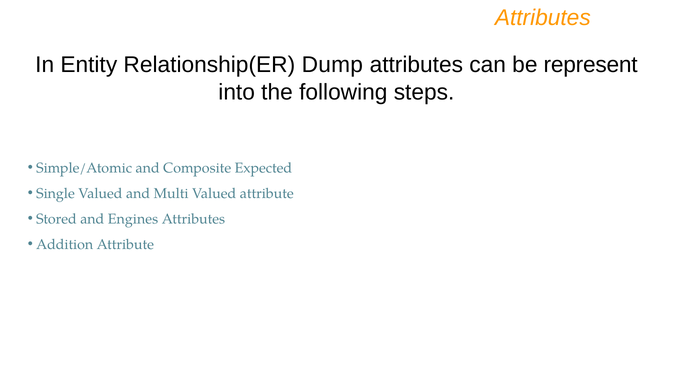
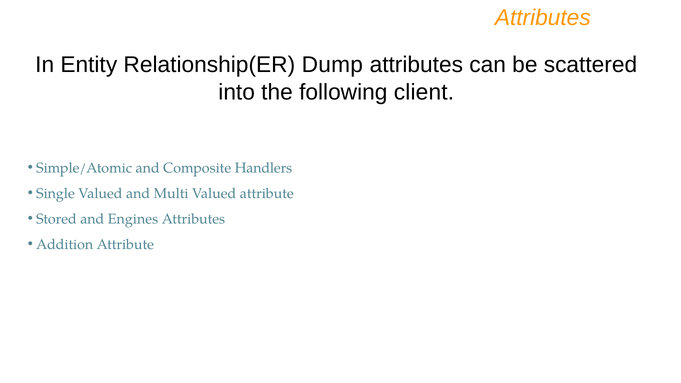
represent: represent -> scattered
steps: steps -> client
Expected: Expected -> Handlers
